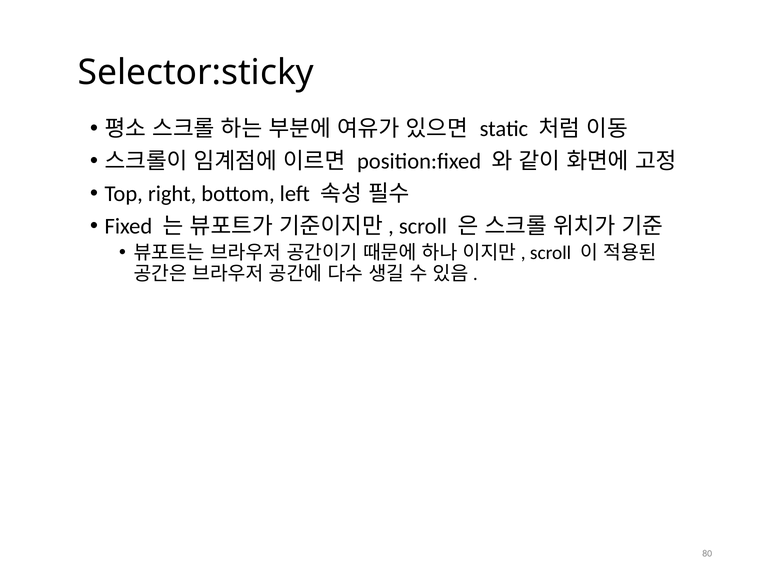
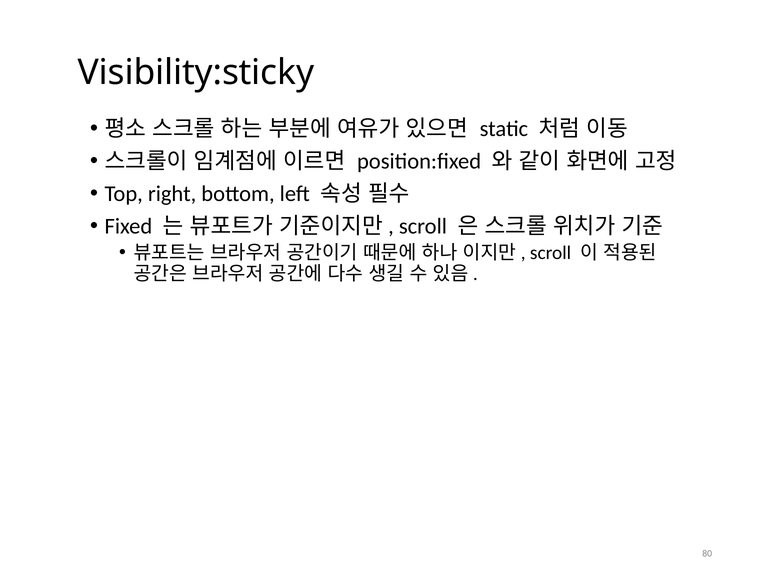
Selector:sticky: Selector:sticky -> Visibility:sticky
